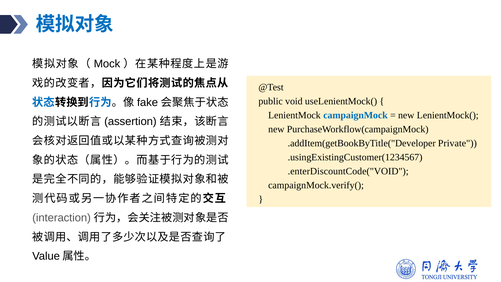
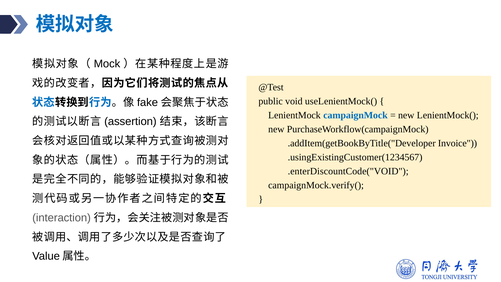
Private: Private -> Invoice
